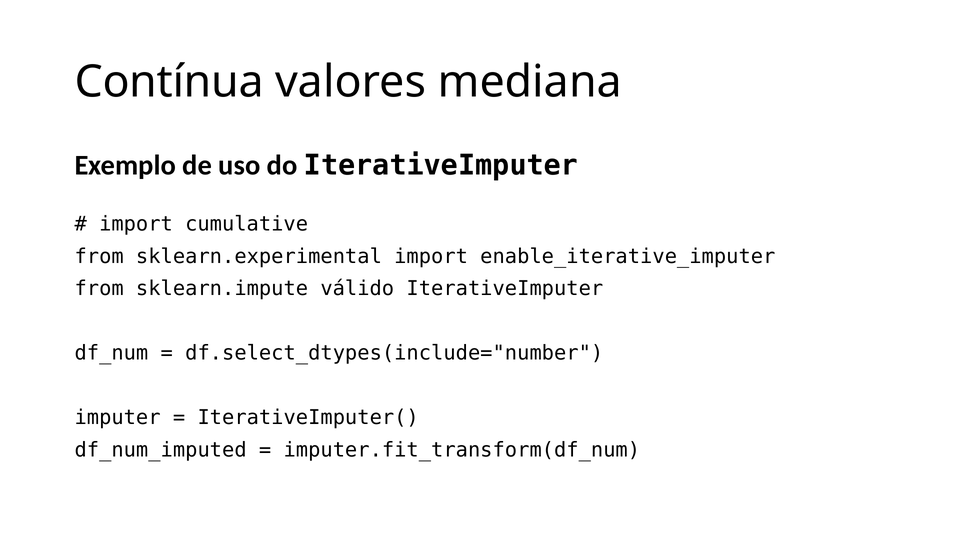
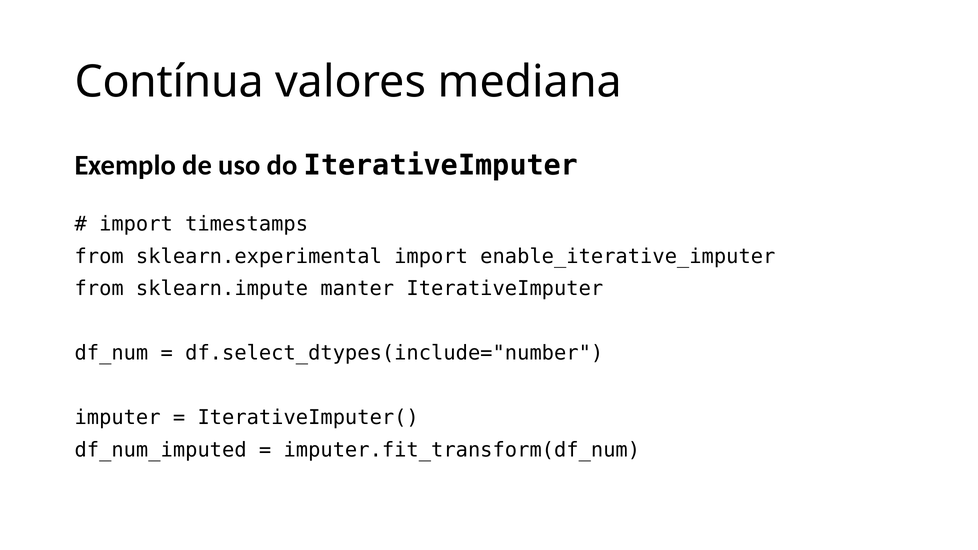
cumulative: cumulative -> timestamps
válido: válido -> manter
